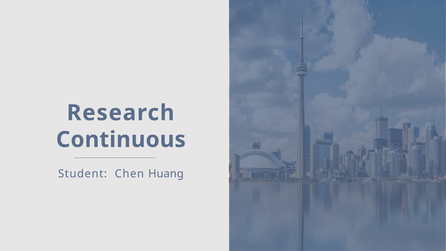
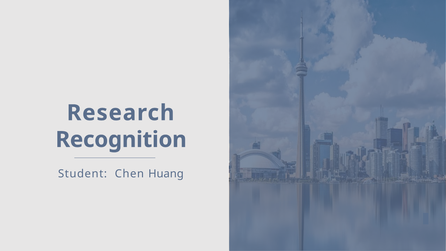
Continuous: Continuous -> Recognition
